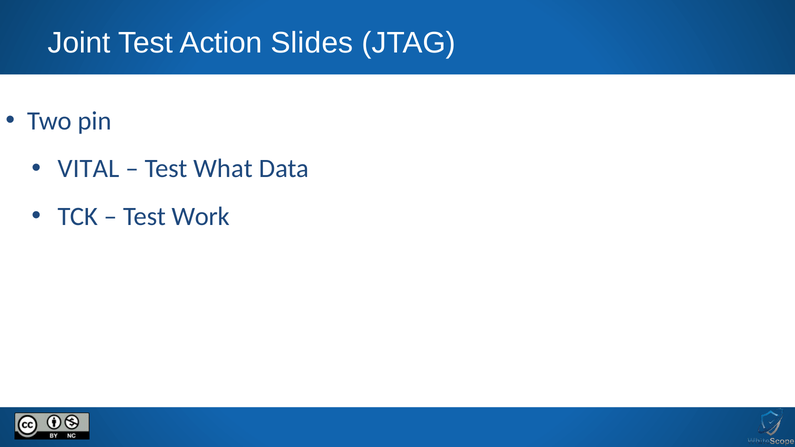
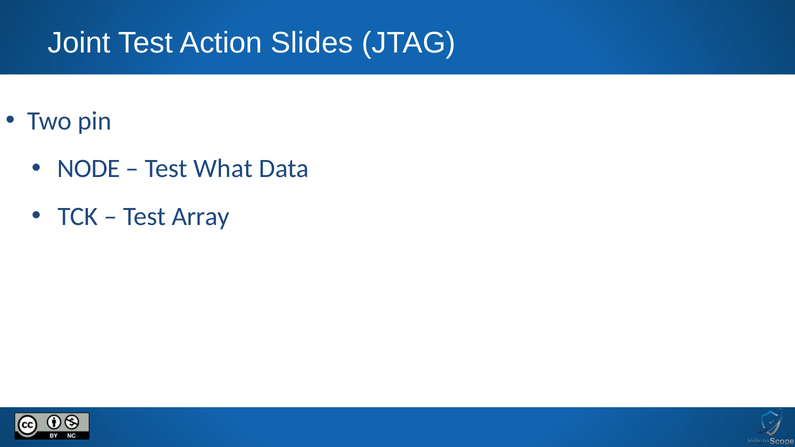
VITAL: VITAL -> NODE
Work: Work -> Array
